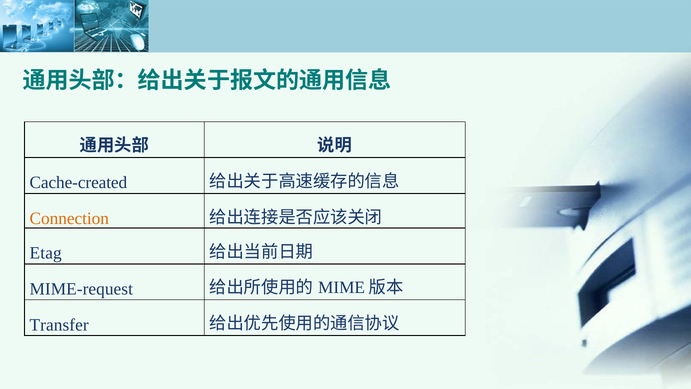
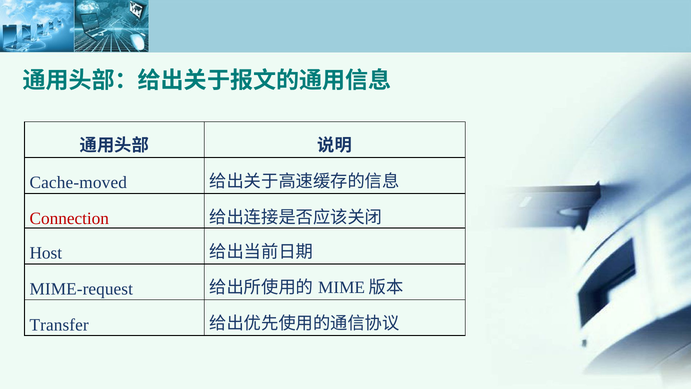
Cache-created: Cache-created -> Cache-moved
Connection colour: orange -> red
Etag: Etag -> Host
